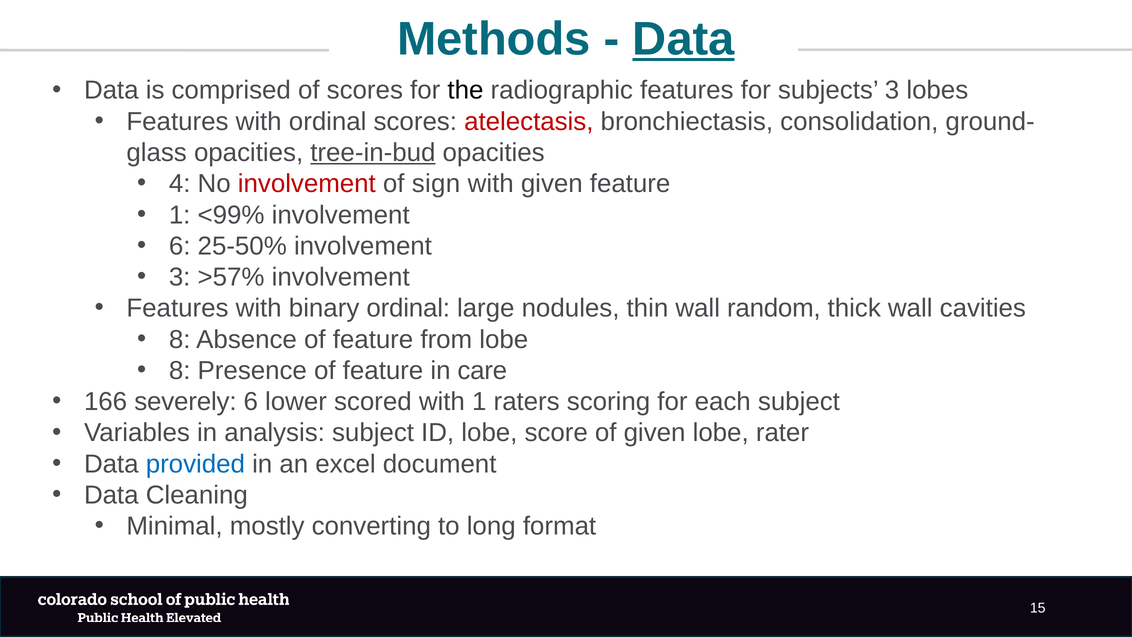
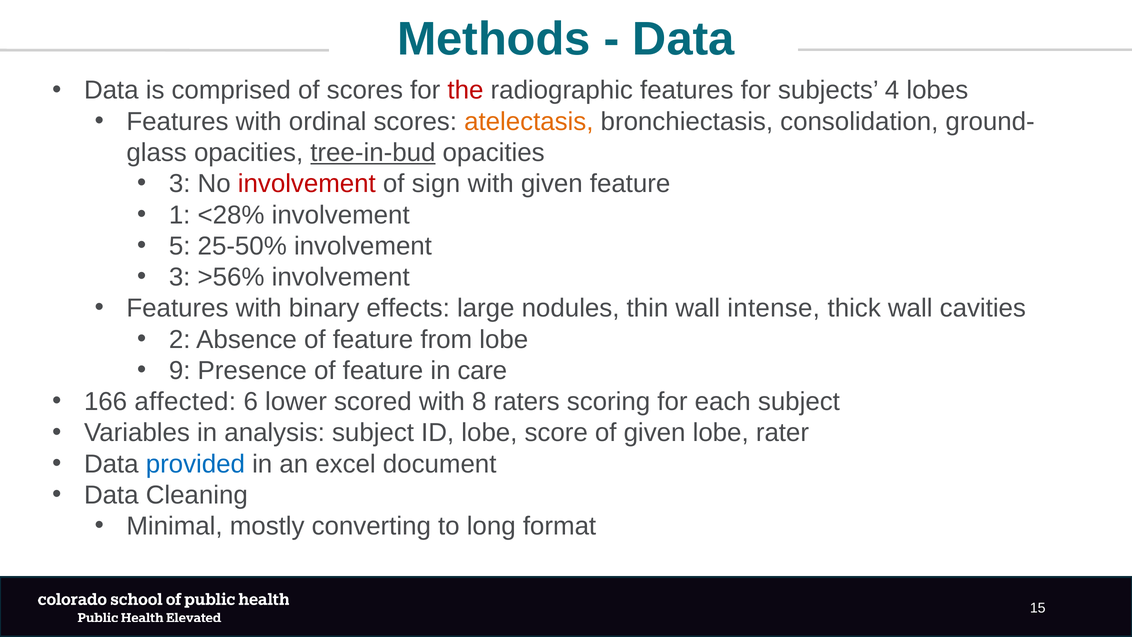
Data at (684, 39) underline: present -> none
the colour: black -> red
subjects 3: 3 -> 4
atelectasis colour: red -> orange
4 at (180, 184): 4 -> 3
<99%: <99% -> <28%
6 at (180, 246): 6 -> 5
>57%: >57% -> >56%
binary ordinal: ordinal -> effects
random: random -> intense
8 at (180, 339): 8 -> 2
8 at (180, 370): 8 -> 9
severely: severely -> affected
with 1: 1 -> 8
